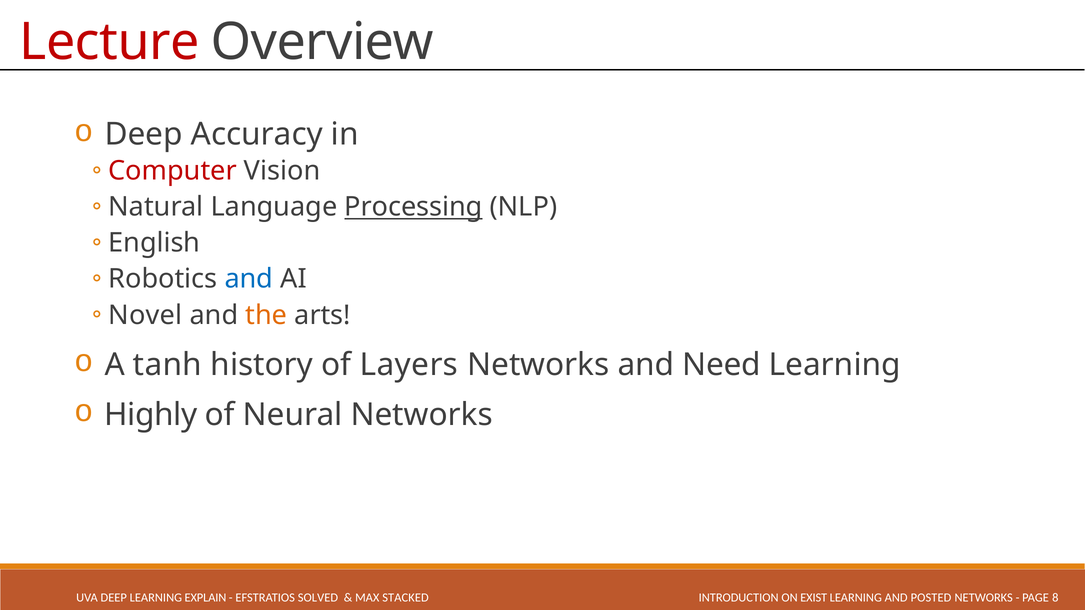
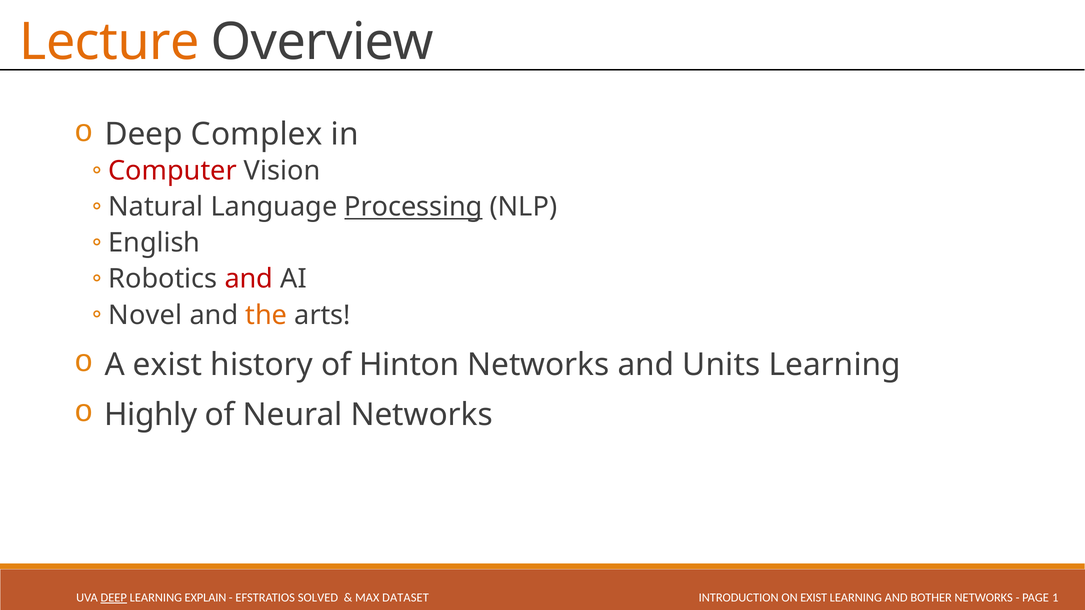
Lecture colour: red -> orange
Accuracy: Accuracy -> Complex
and at (249, 279) colour: blue -> red
A tanh: tanh -> exist
Layers: Layers -> Hinton
Need: Need -> Units
DEEP at (114, 598) underline: none -> present
STACKED: STACKED -> DATASET
POSTED: POSTED -> BOTHER
8: 8 -> 1
